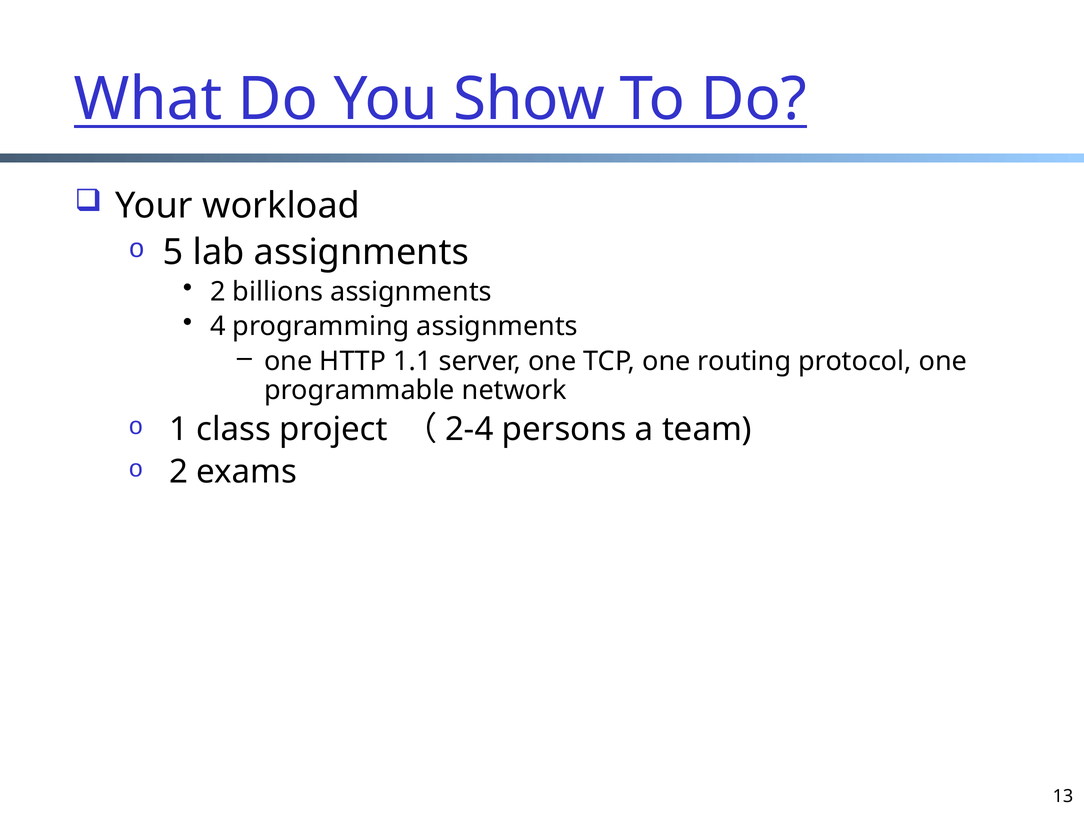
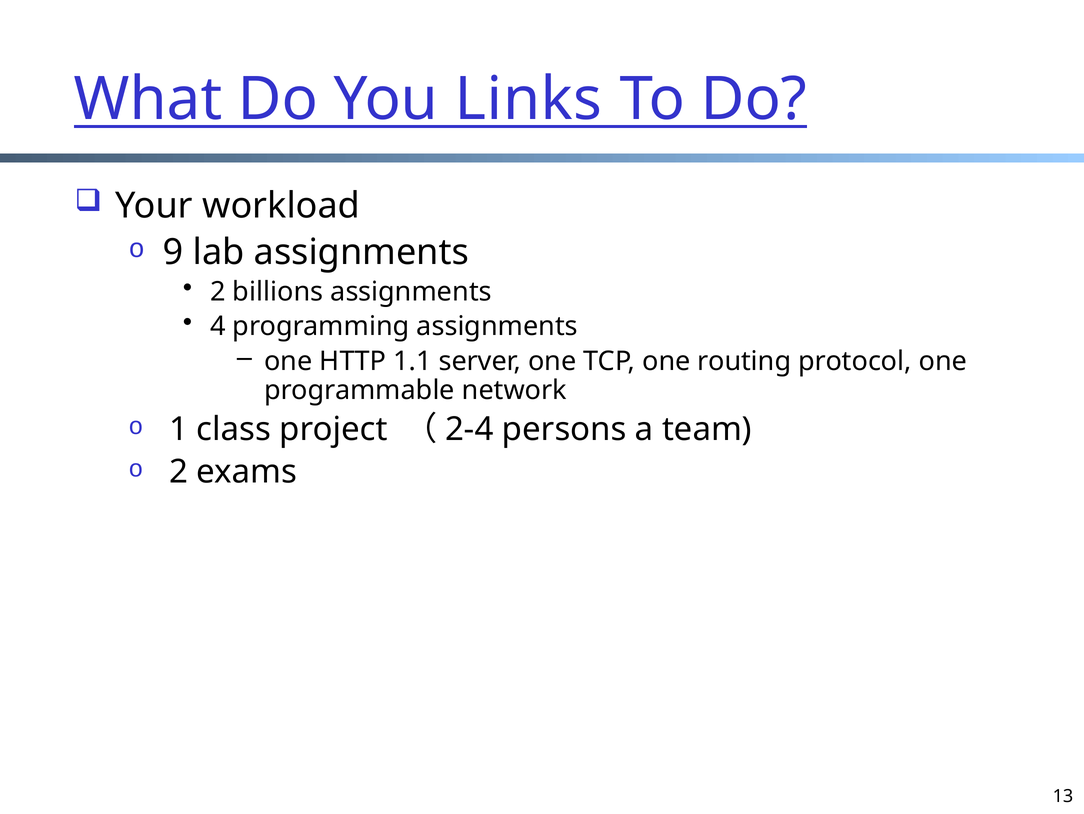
Show: Show -> Links
5: 5 -> 9
